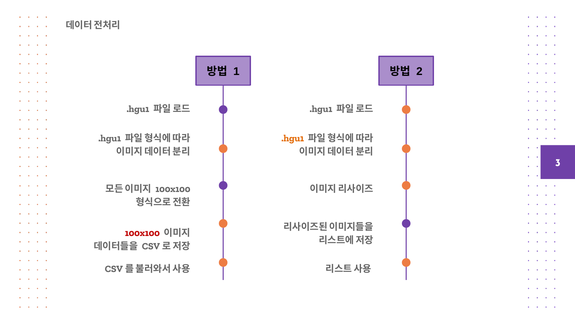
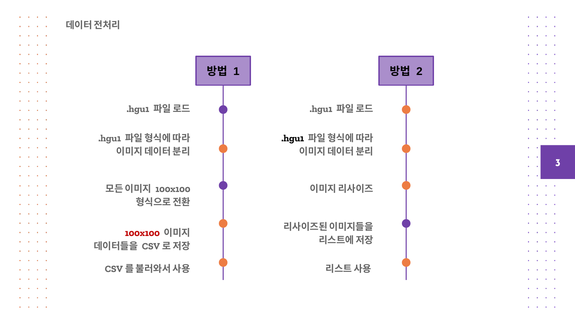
.hgu1 at (293, 138) colour: orange -> black
